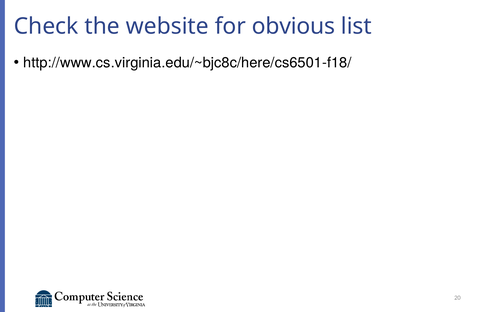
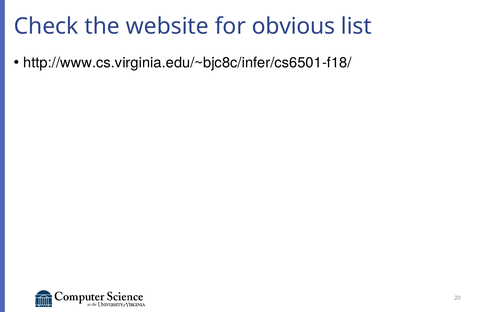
http://www.cs.virginia.edu/~bjc8c/here/cs6501-f18/: http://www.cs.virginia.edu/~bjc8c/here/cs6501-f18/ -> http://www.cs.virginia.edu/~bjc8c/infer/cs6501-f18/
